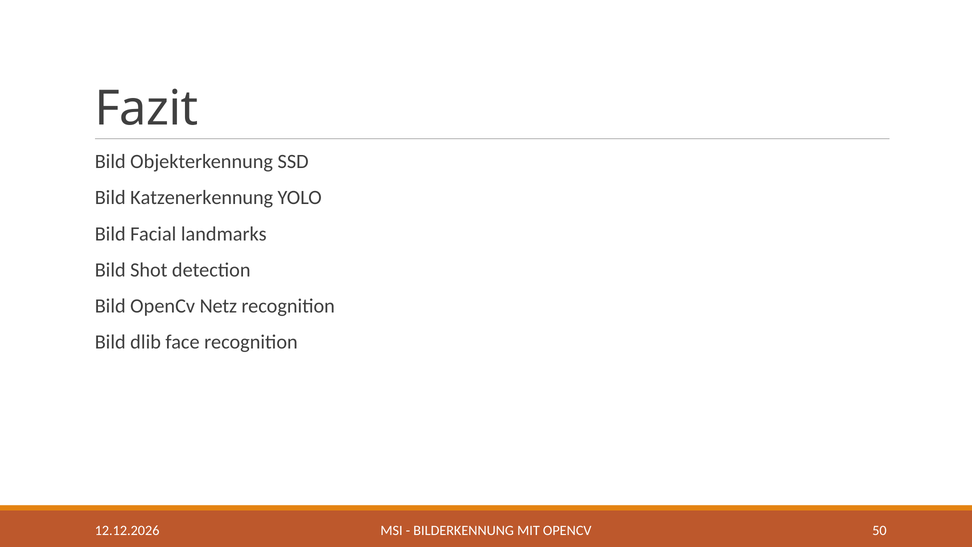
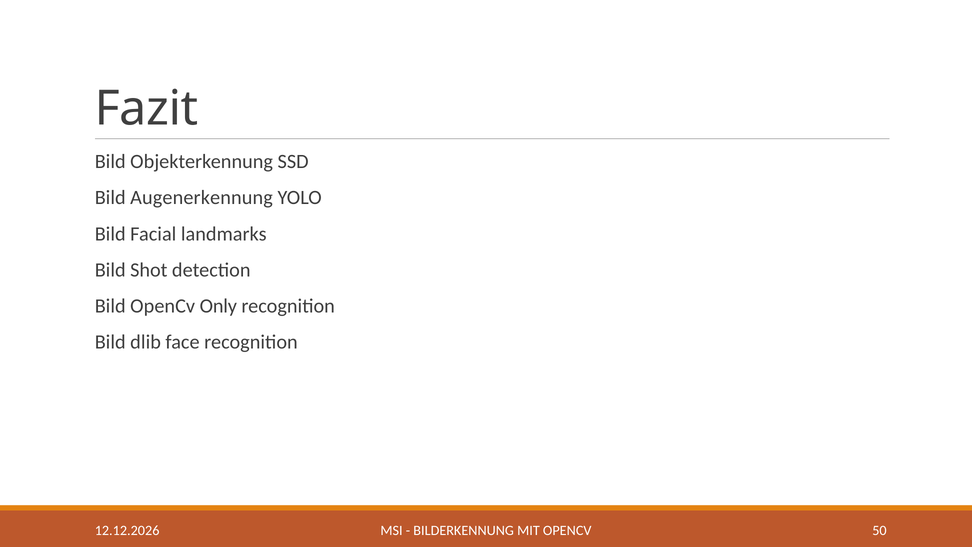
Katzenerkennung: Katzenerkennung -> Augenerkennung
Netz: Netz -> Only
